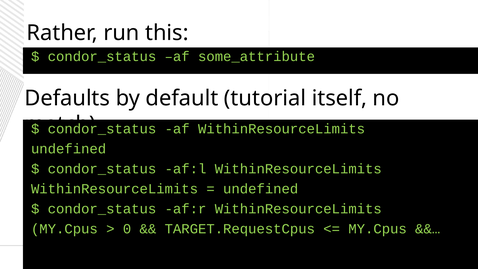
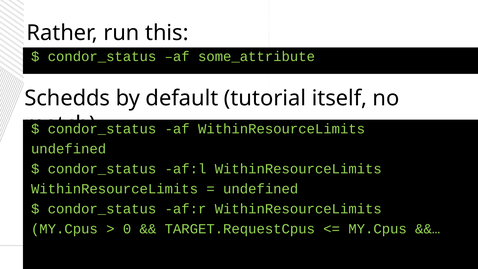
Defaults: Defaults -> Schedds
